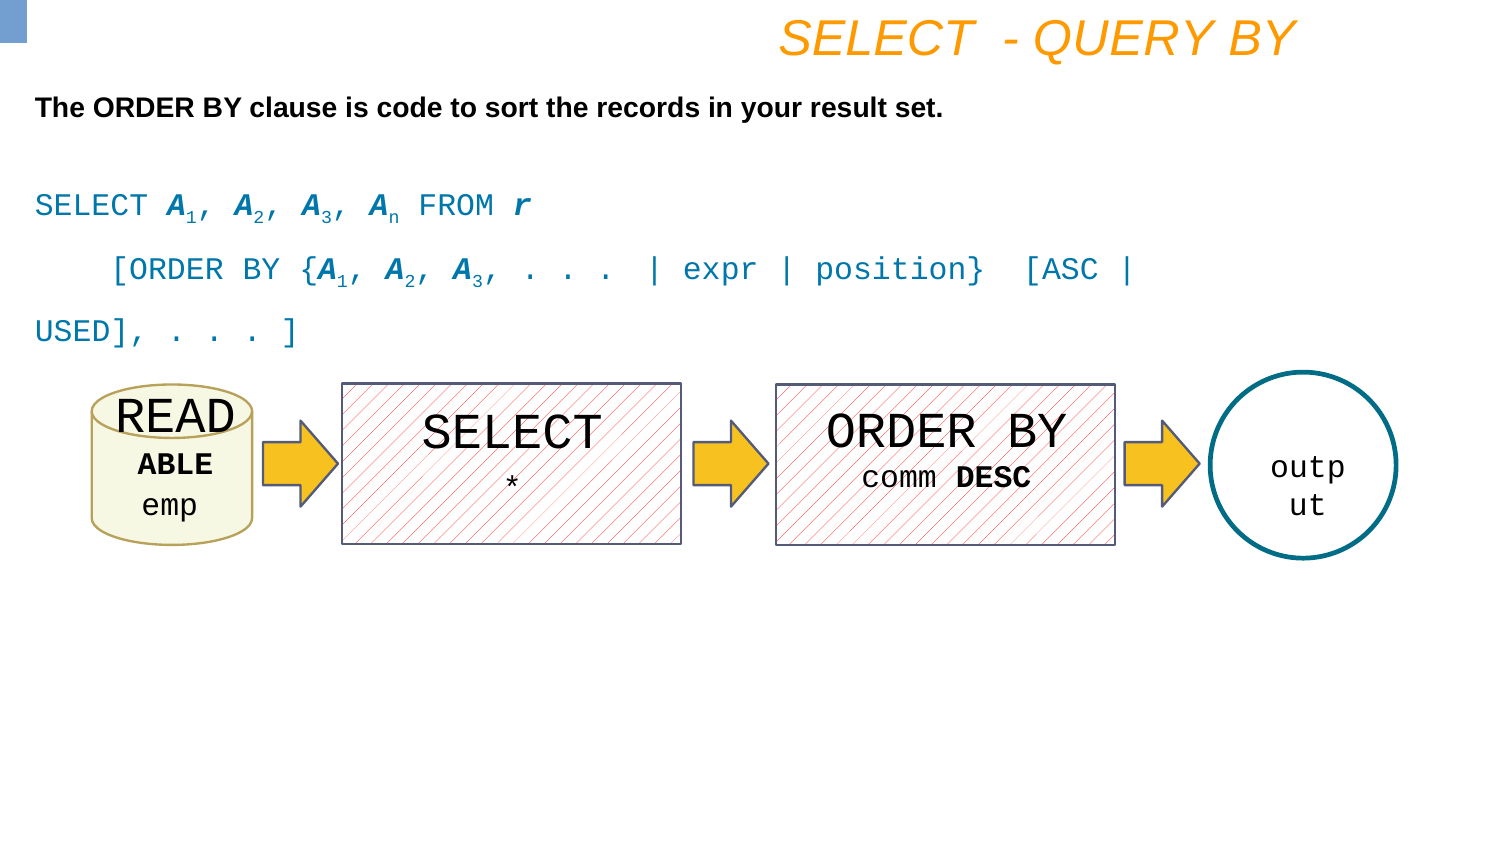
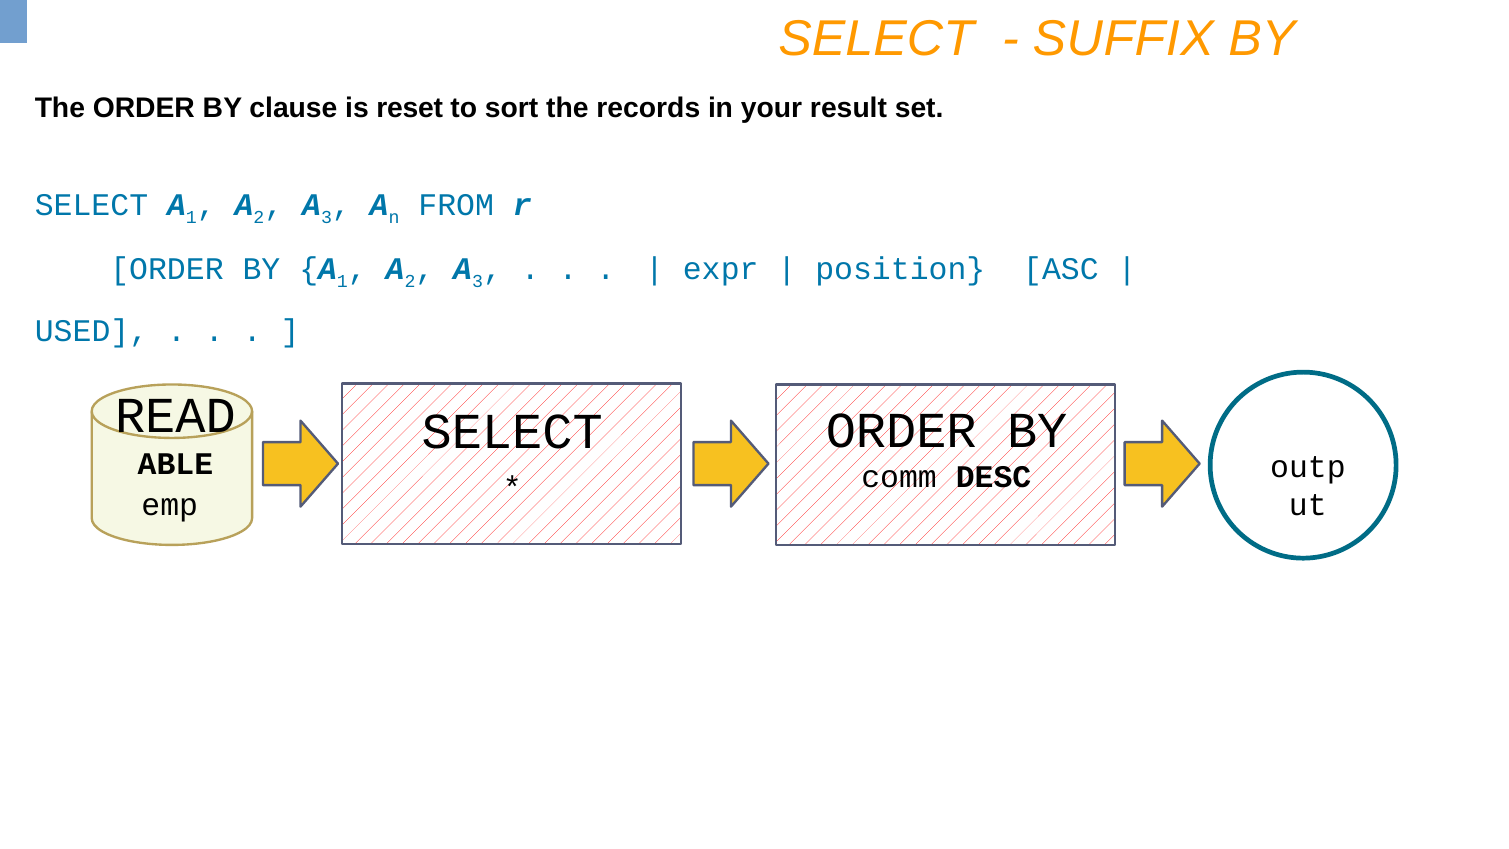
QUERY: QUERY -> SUFFIX
code: code -> reset
